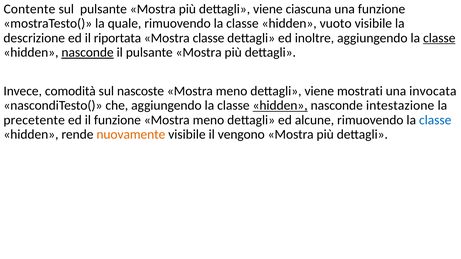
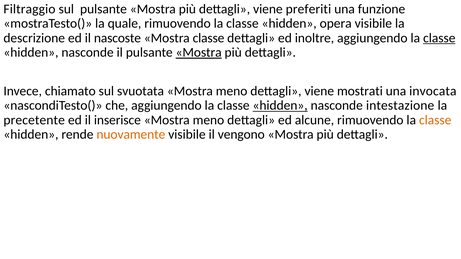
Contente: Contente -> Filtraggio
ciascuna: ciascuna -> preferiti
vuoto: vuoto -> opera
riportata: riportata -> nascoste
nasconde at (88, 52) underline: present -> none
Mostra at (199, 52) underline: none -> present
comodità: comodità -> chiamato
nascoste: nascoste -> svuotata
il funzione: funzione -> inserisce
classe at (435, 120) colour: blue -> orange
